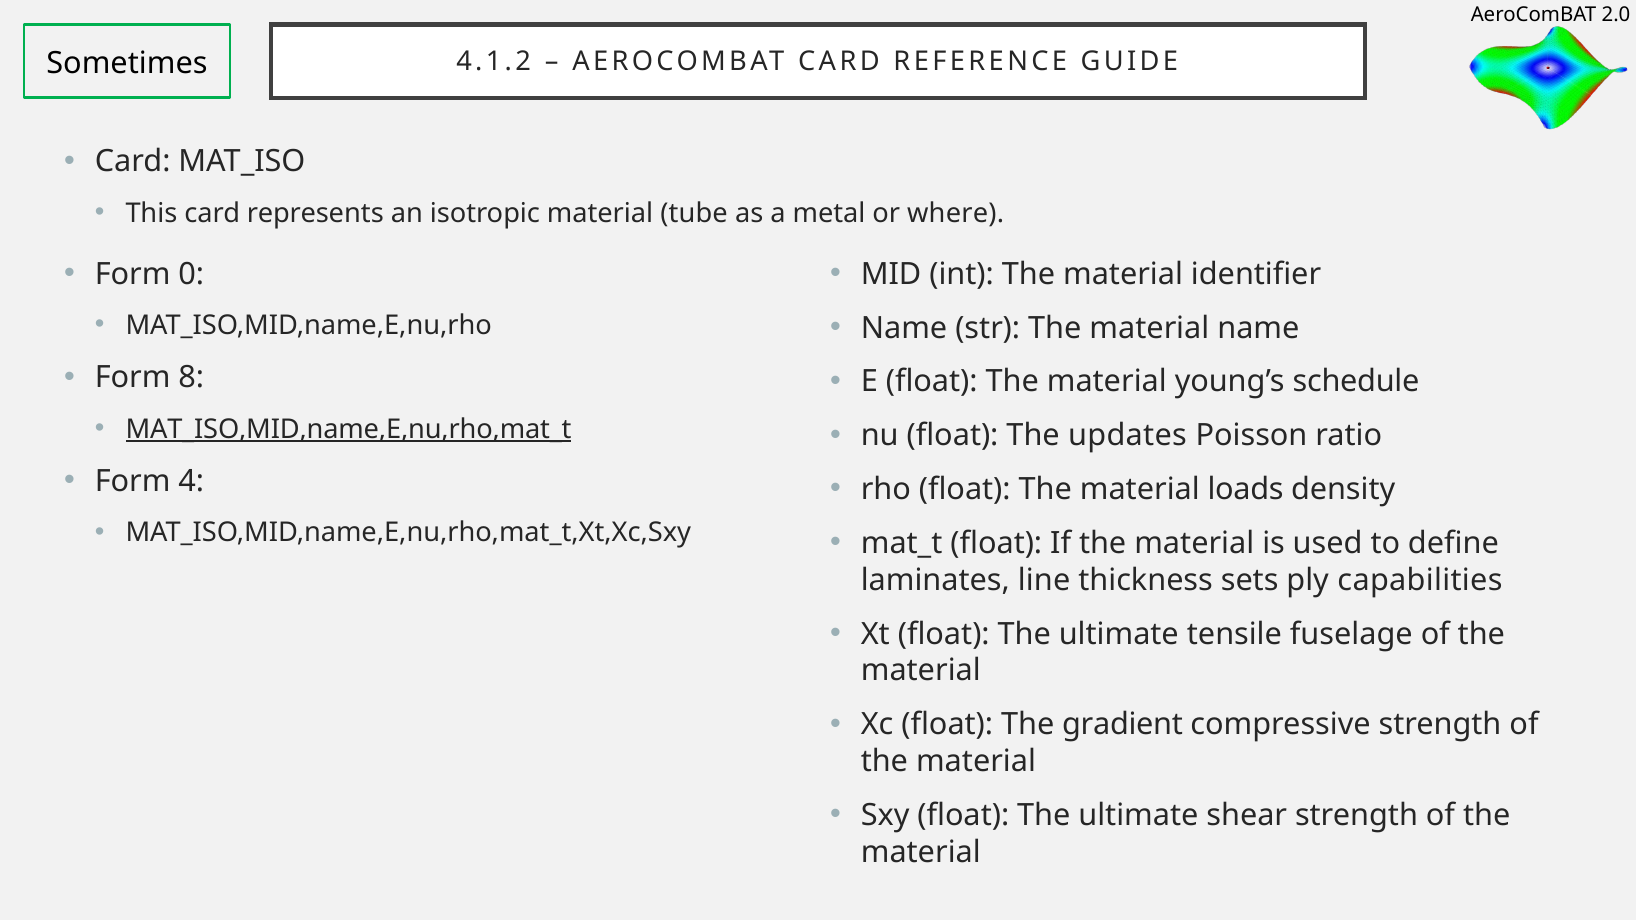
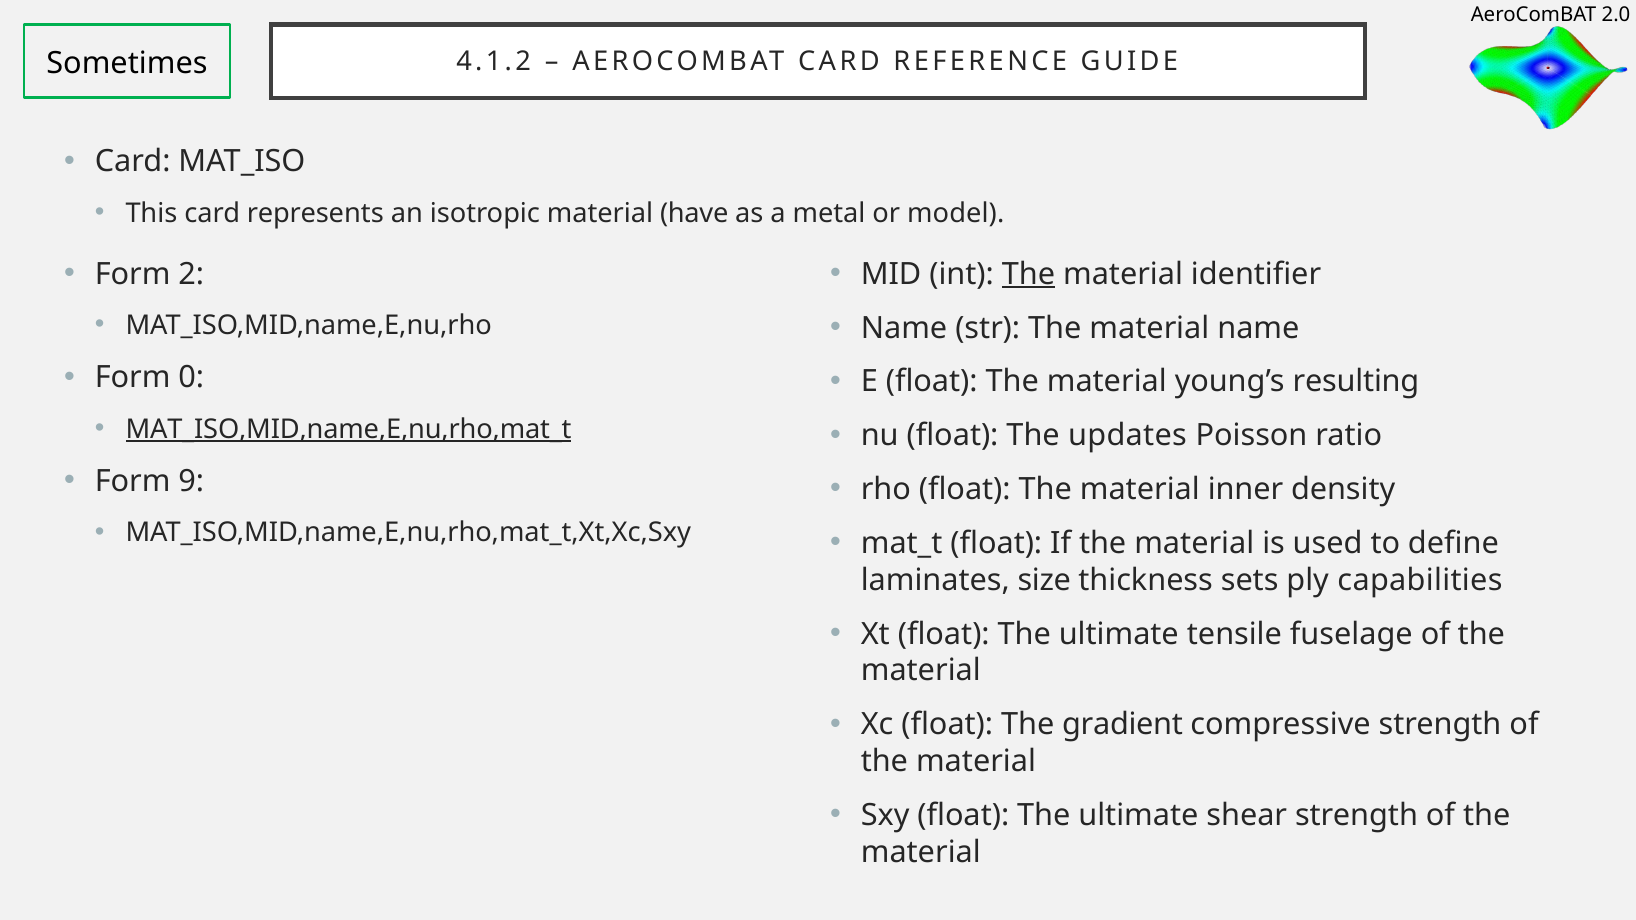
tube: tube -> have
where: where -> model
0: 0 -> 2
The at (1029, 274) underline: none -> present
8: 8 -> 0
schedule: schedule -> resulting
4: 4 -> 9
loads: loads -> inner
line: line -> size
